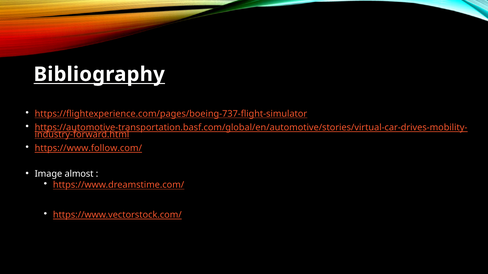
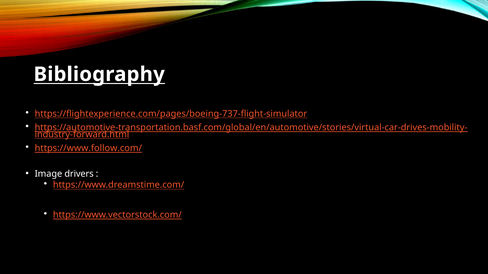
almost: almost -> drivers
